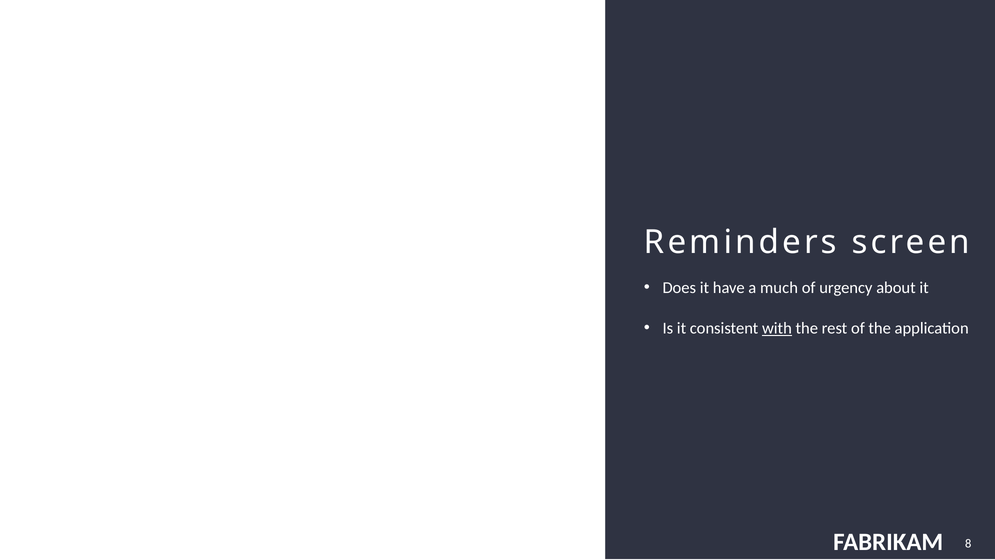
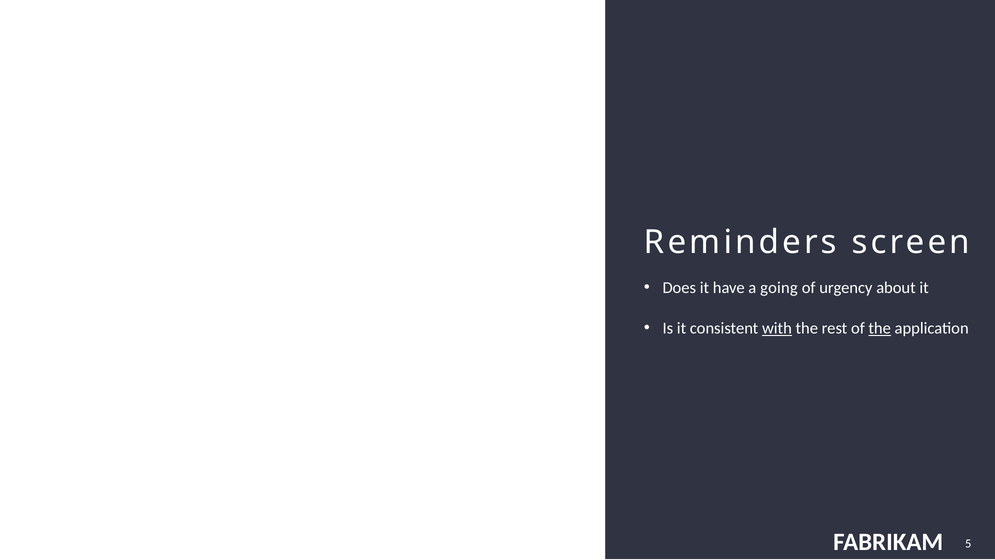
much: much -> going
the at (880, 328) underline: none -> present
8: 8 -> 5
